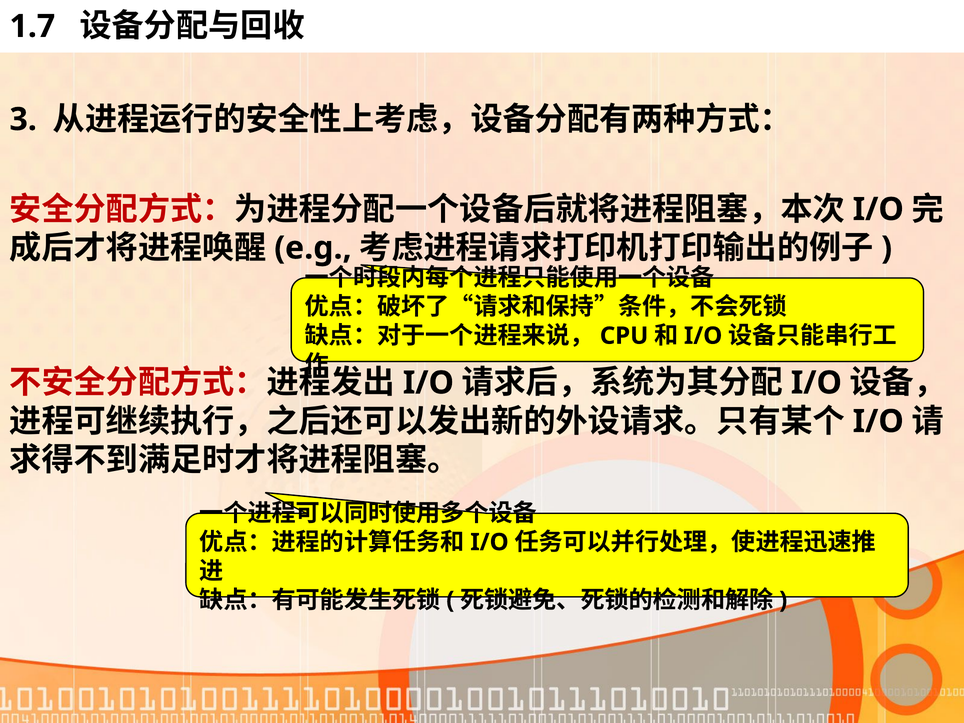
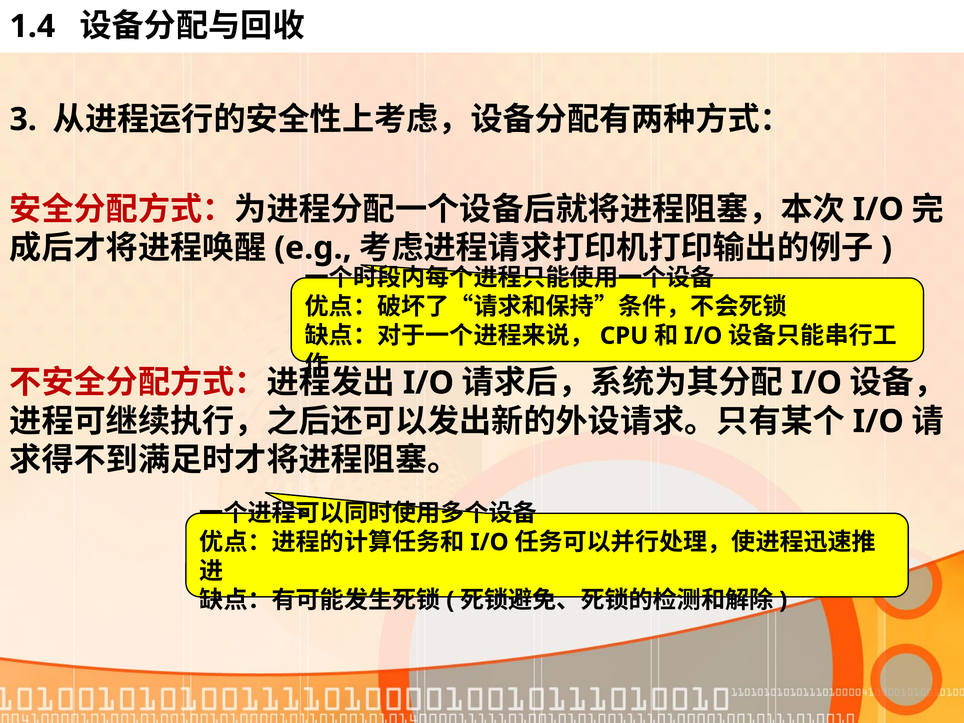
1.7: 1.7 -> 1.4
